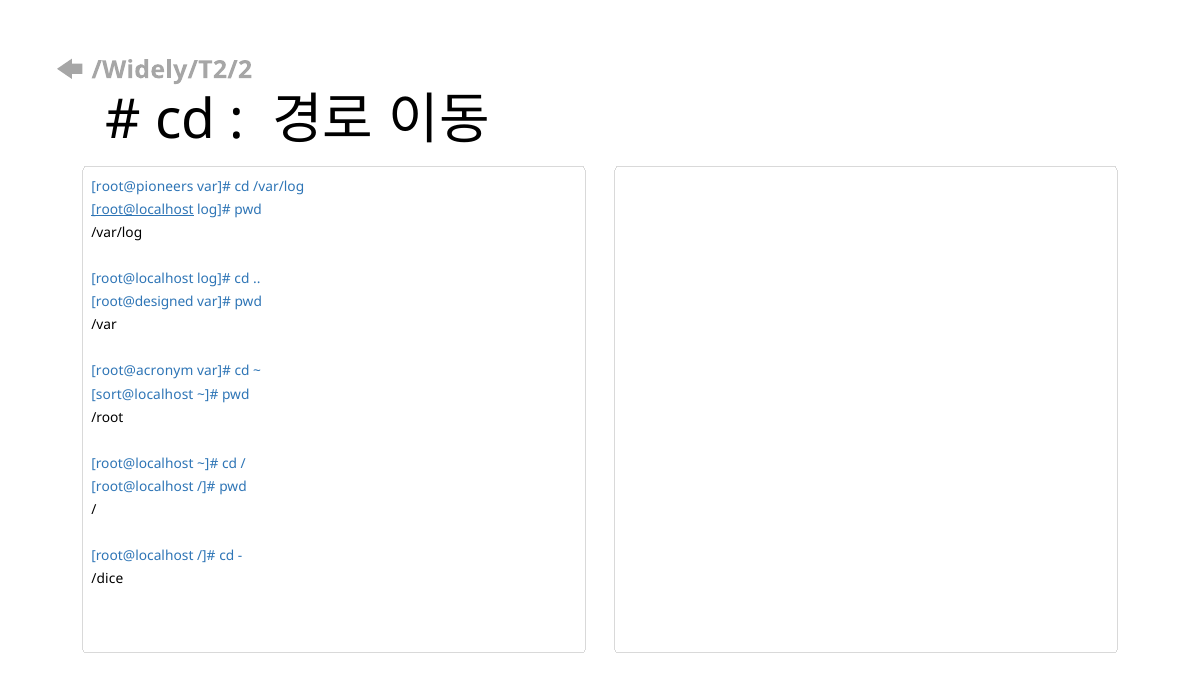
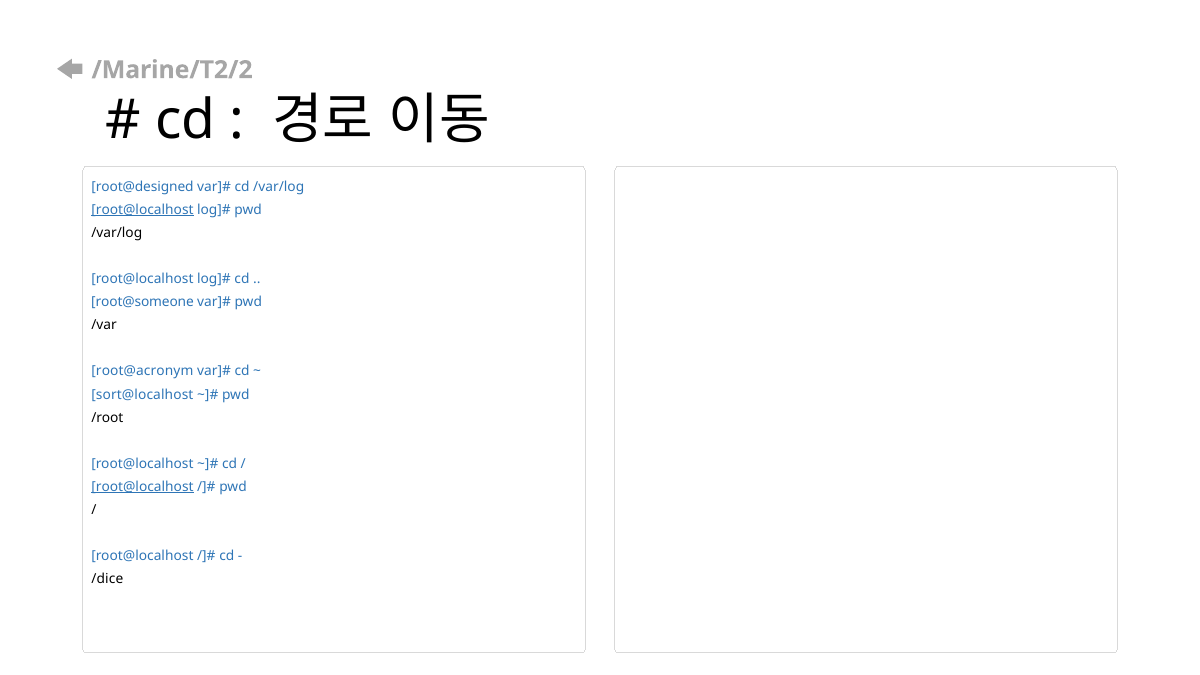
/Widely/T2/2: /Widely/T2/2 -> /Marine/T2/2
root@pioneers: root@pioneers -> root@designed
root@designed: root@designed -> root@someone
root@localhost at (142, 487) underline: none -> present
